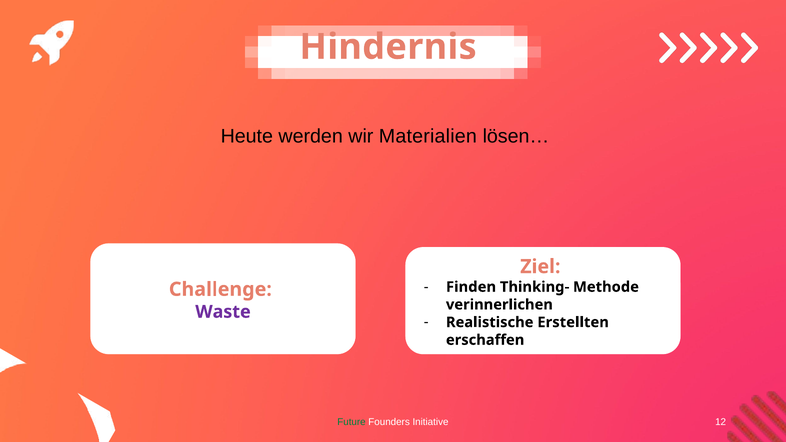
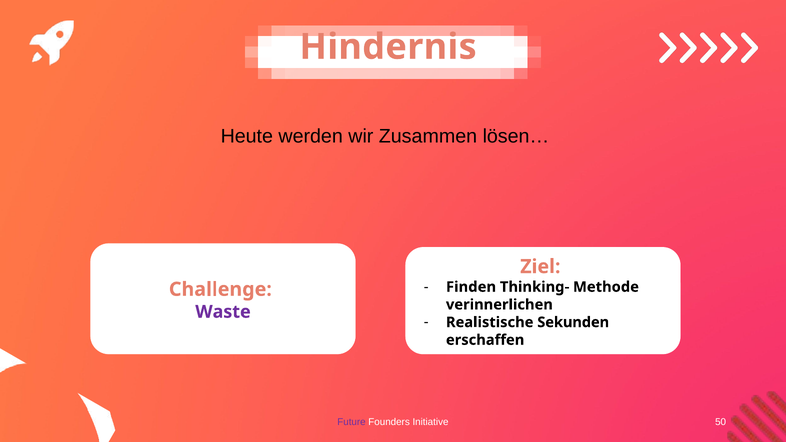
Materialien: Materialien -> Zusammen
Erstellten: Erstellten -> Sekunden
Future colour: green -> purple
12: 12 -> 50
